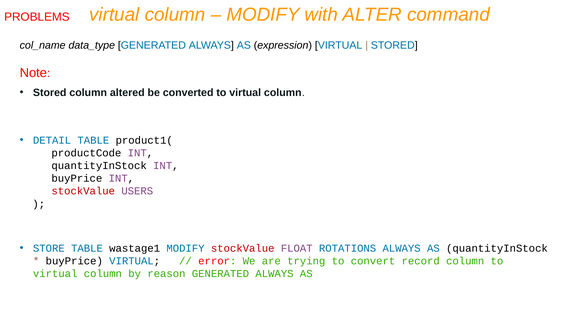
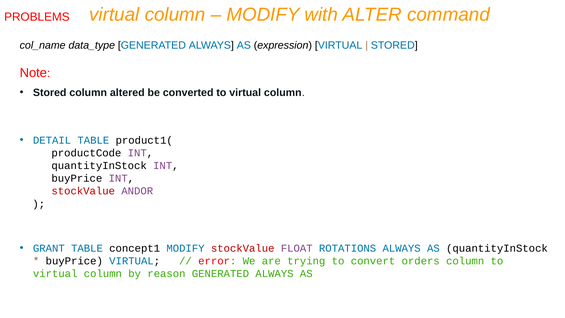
USERS: USERS -> ANDOR
STORE: STORE -> GRANT
wastage1: wastage1 -> concept1
record: record -> orders
